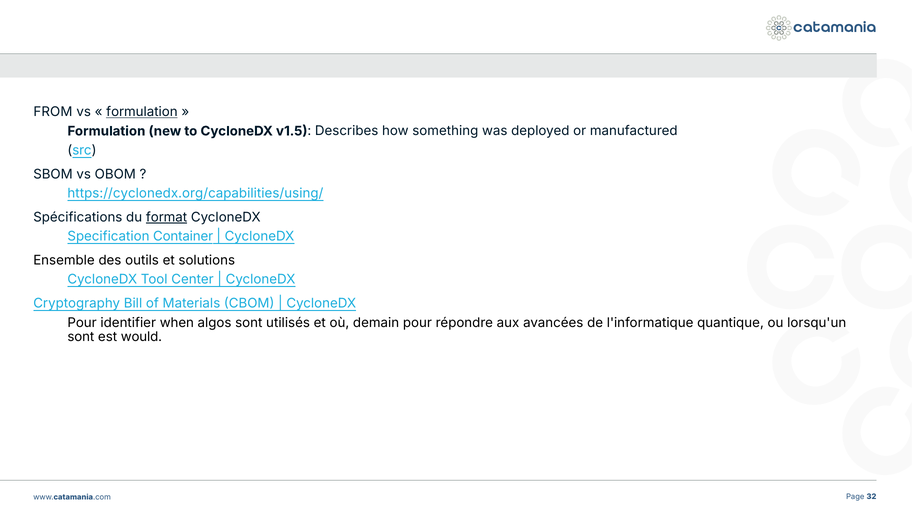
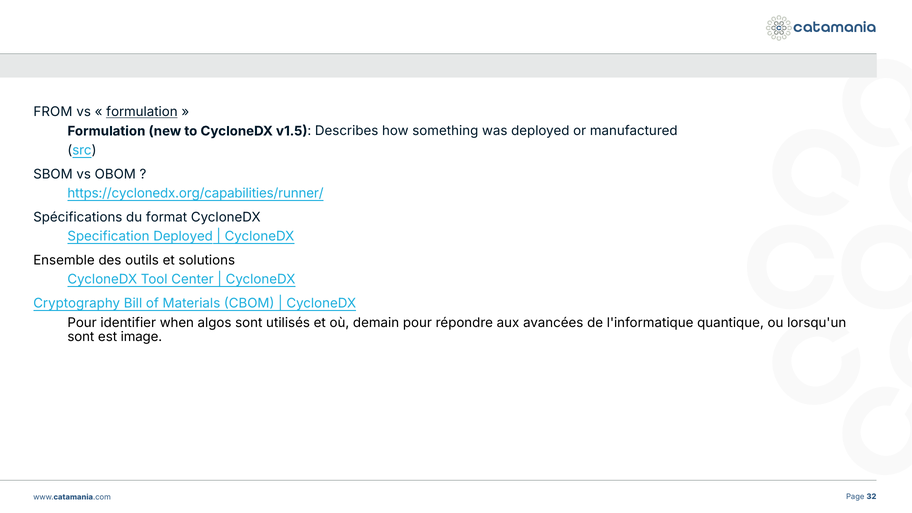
https://cyclonedx.org/capabilities/using/: https://cyclonedx.org/capabilities/using/ -> https://cyclonedx.org/capabilities/runner/
format underline: present -> none
Specification Container: Container -> Deployed
would: would -> image
